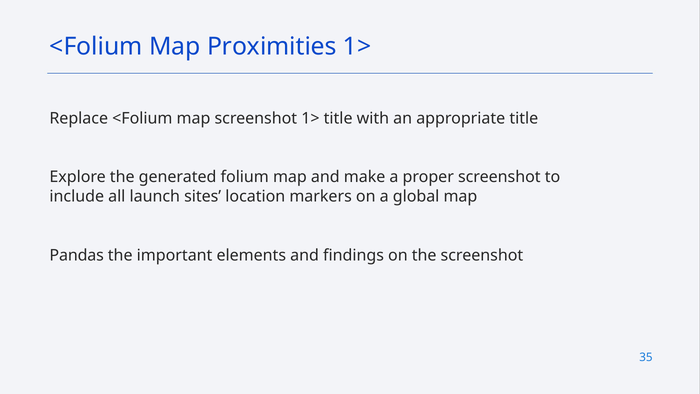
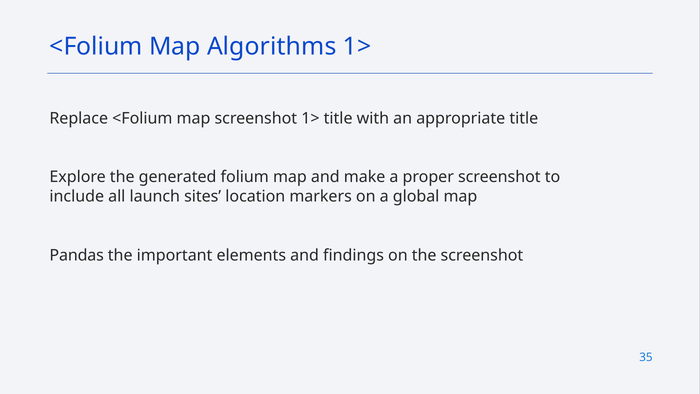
Proximities: Proximities -> Algorithms
